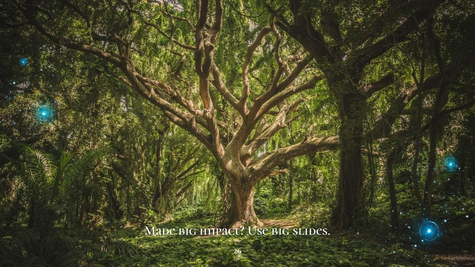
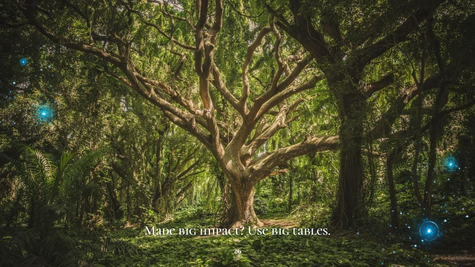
slides: slides -> tables
